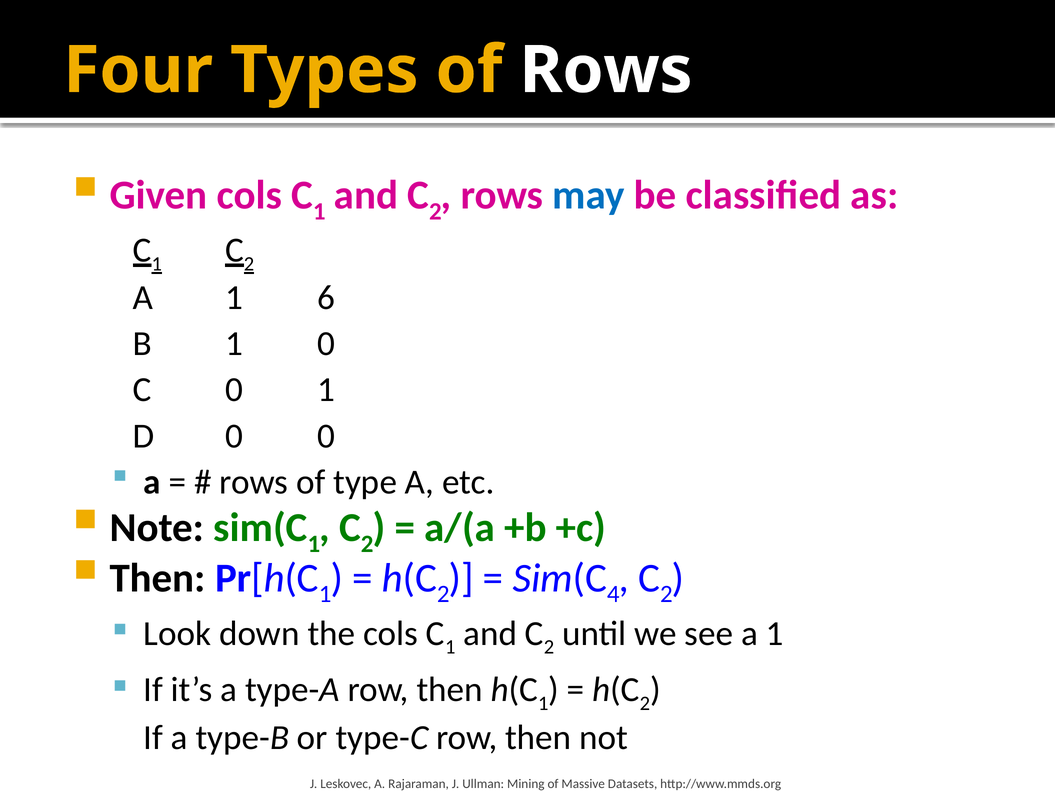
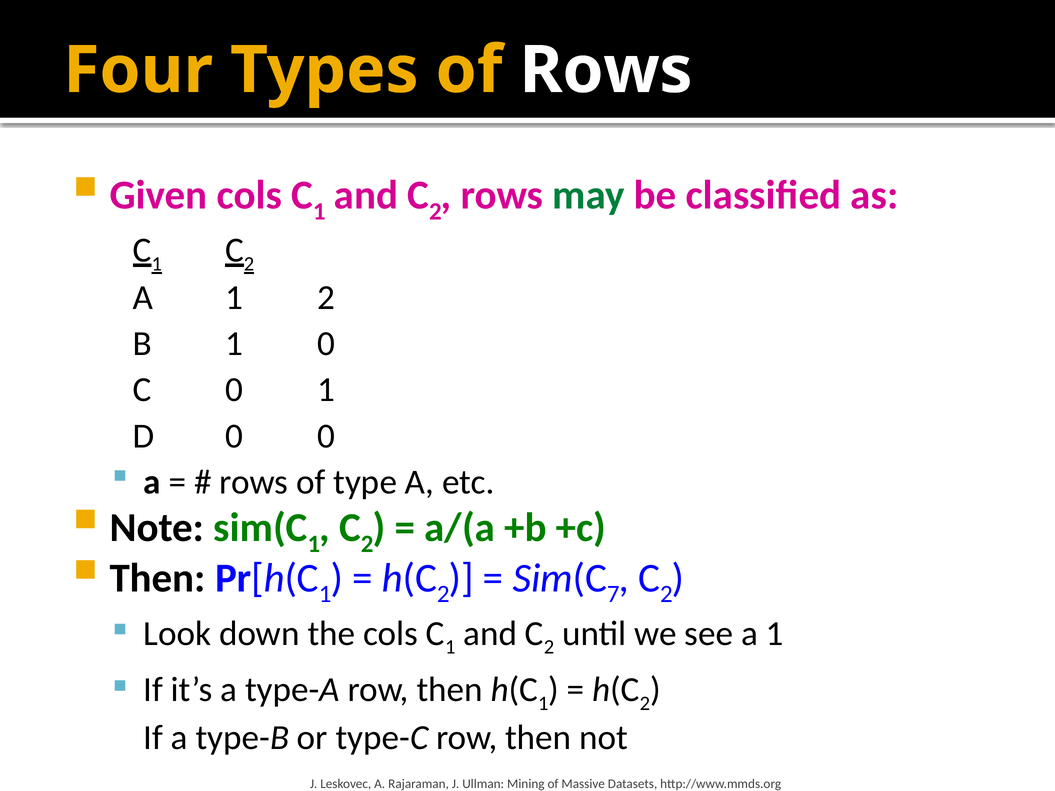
may colour: blue -> green
1 6: 6 -> 2
4: 4 -> 7
